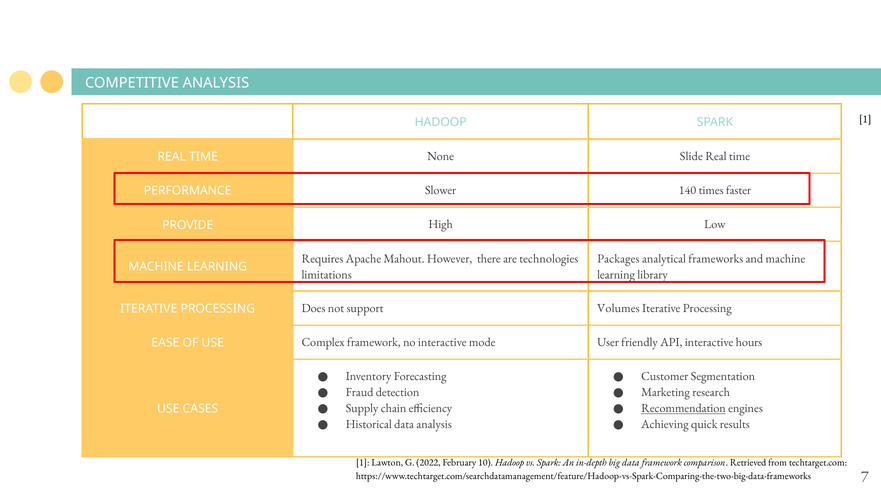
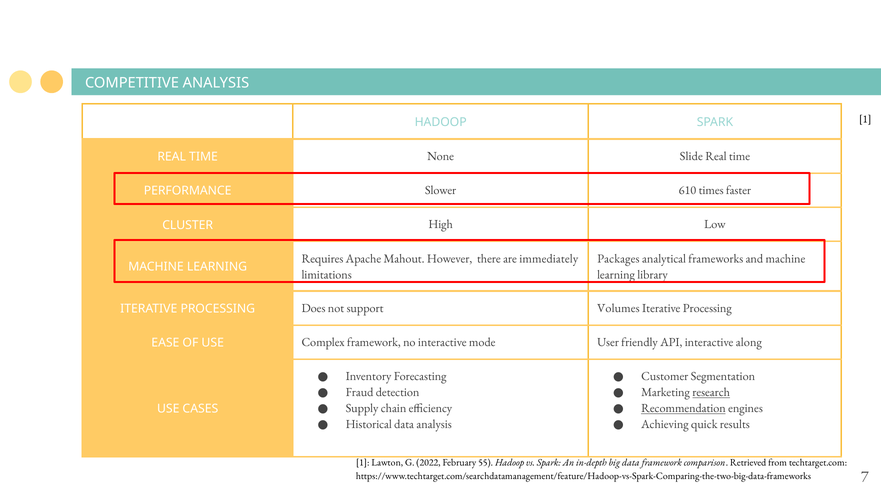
140: 140 -> 610
PROVIDE: PROVIDE -> CLUSTER
technologies: technologies -> immediately
hours: hours -> along
research underline: none -> present
10: 10 -> 55
